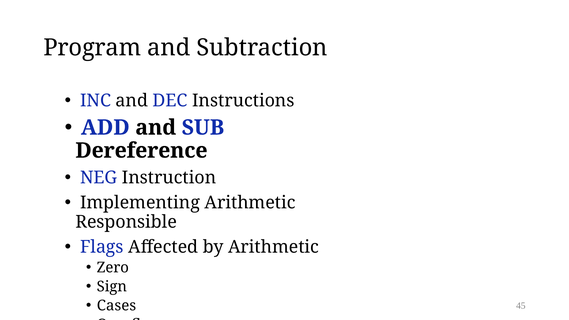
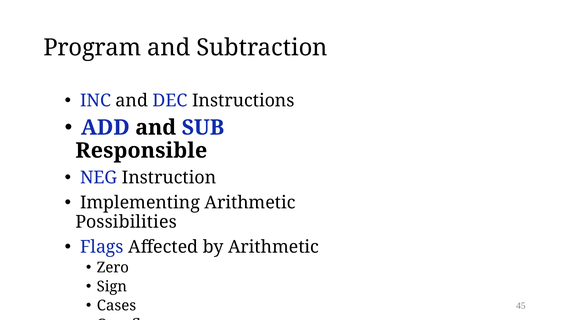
Dereference: Dereference -> Responsible
Responsible: Responsible -> Possibilities
